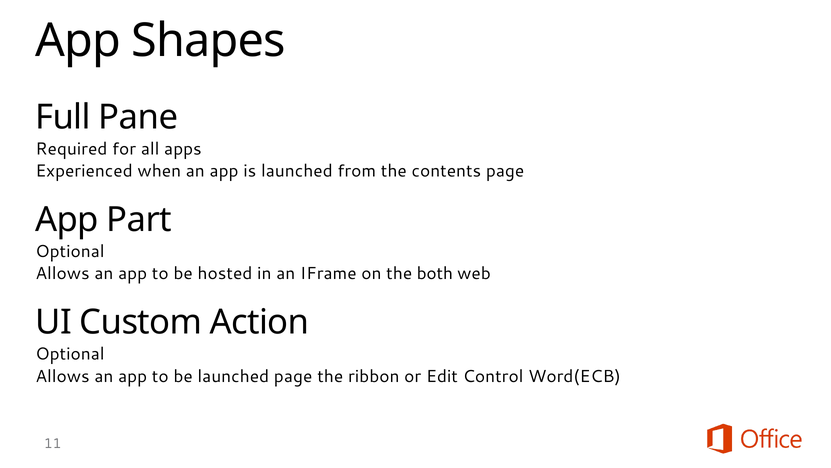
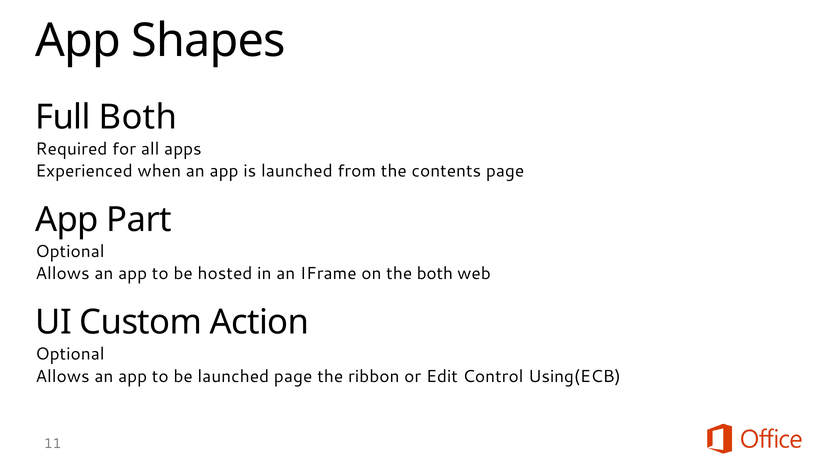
Full Pane: Pane -> Both
Word(ECB: Word(ECB -> Using(ECB
